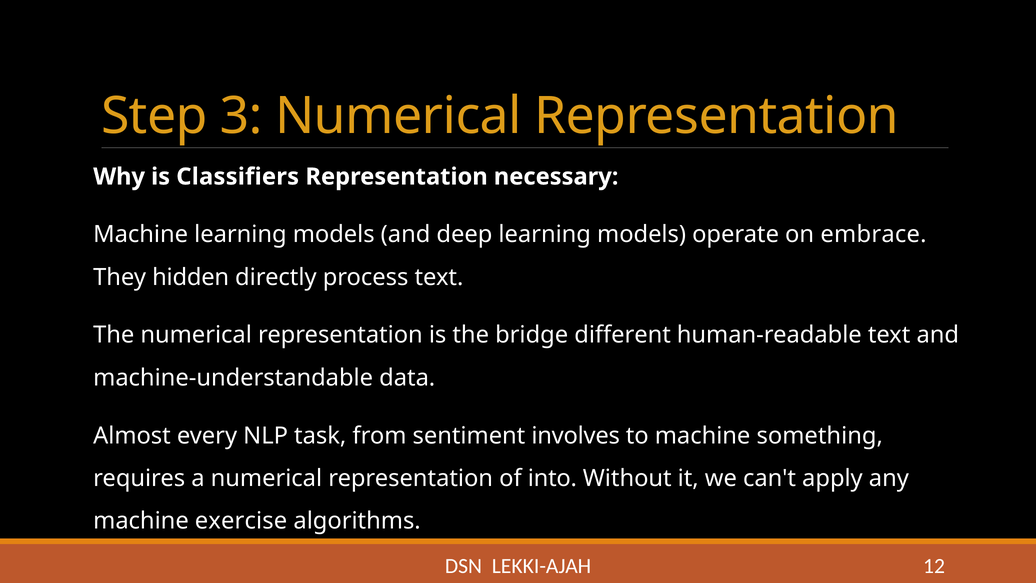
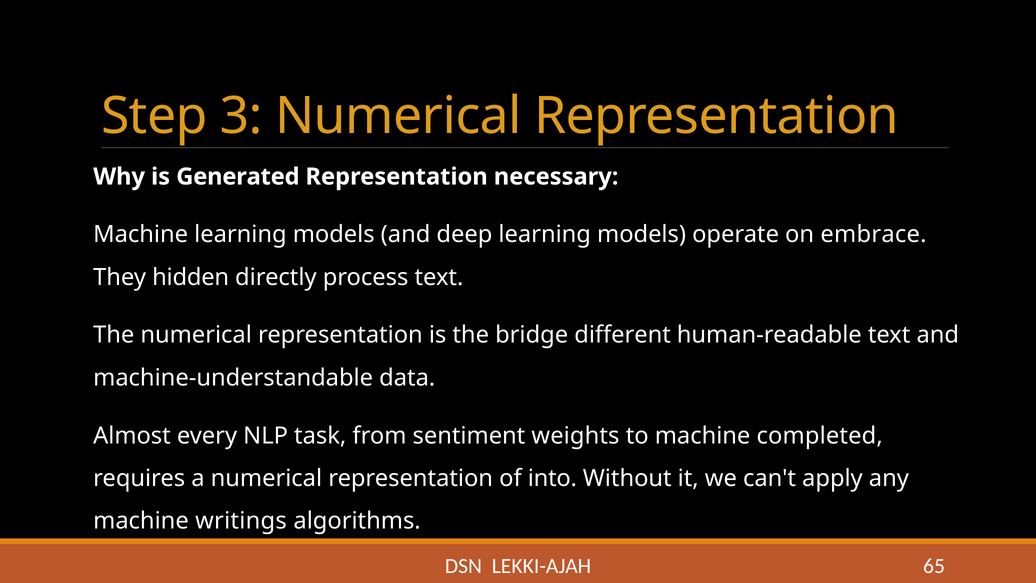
Classifiers: Classifiers -> Generated
involves: involves -> weights
something: something -> completed
exercise: exercise -> writings
12: 12 -> 65
